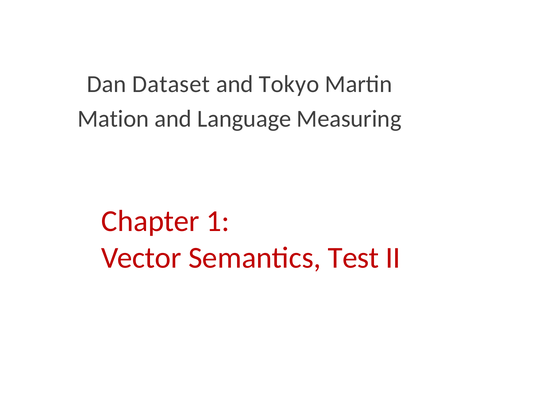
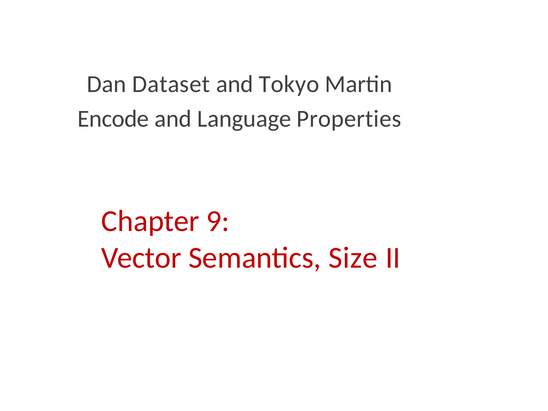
Mation: Mation -> Encode
Measuring: Measuring -> Properties
1: 1 -> 9
Test: Test -> Size
